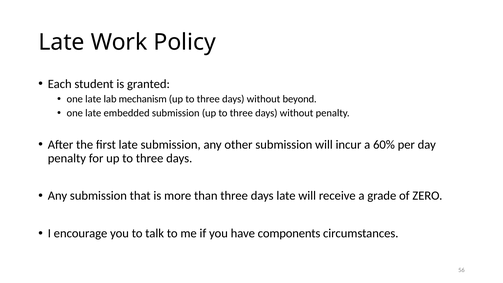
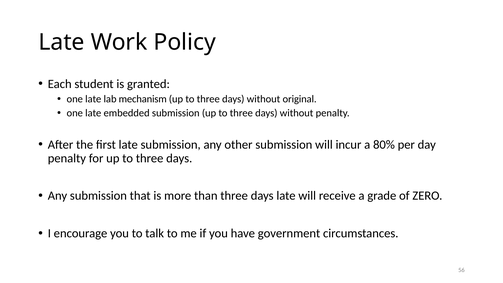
beyond: beyond -> original
60%: 60% -> 80%
components: components -> government
